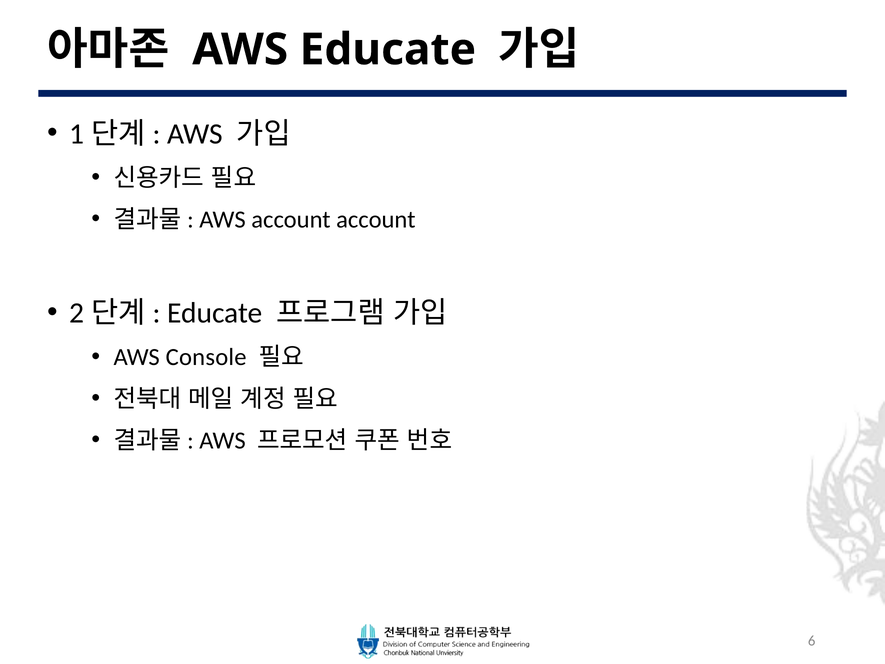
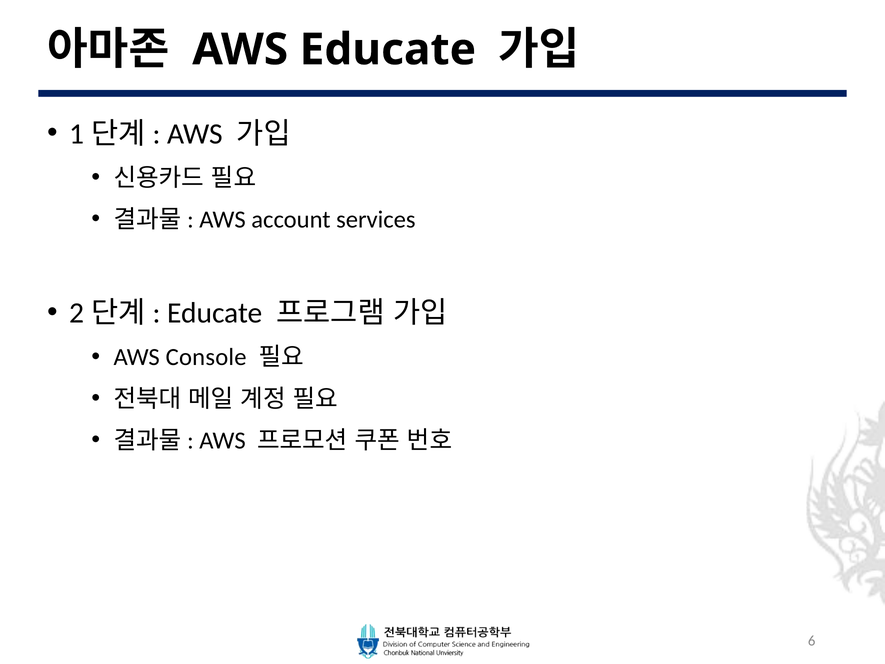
account account: account -> services
